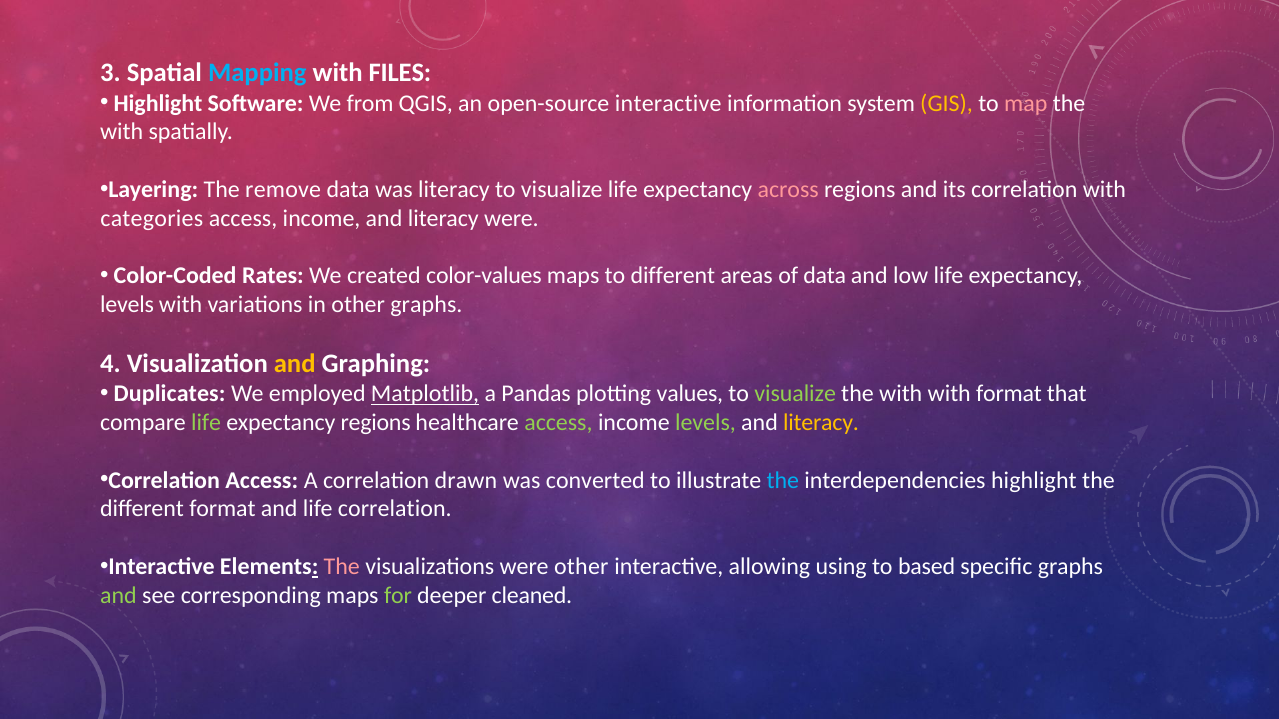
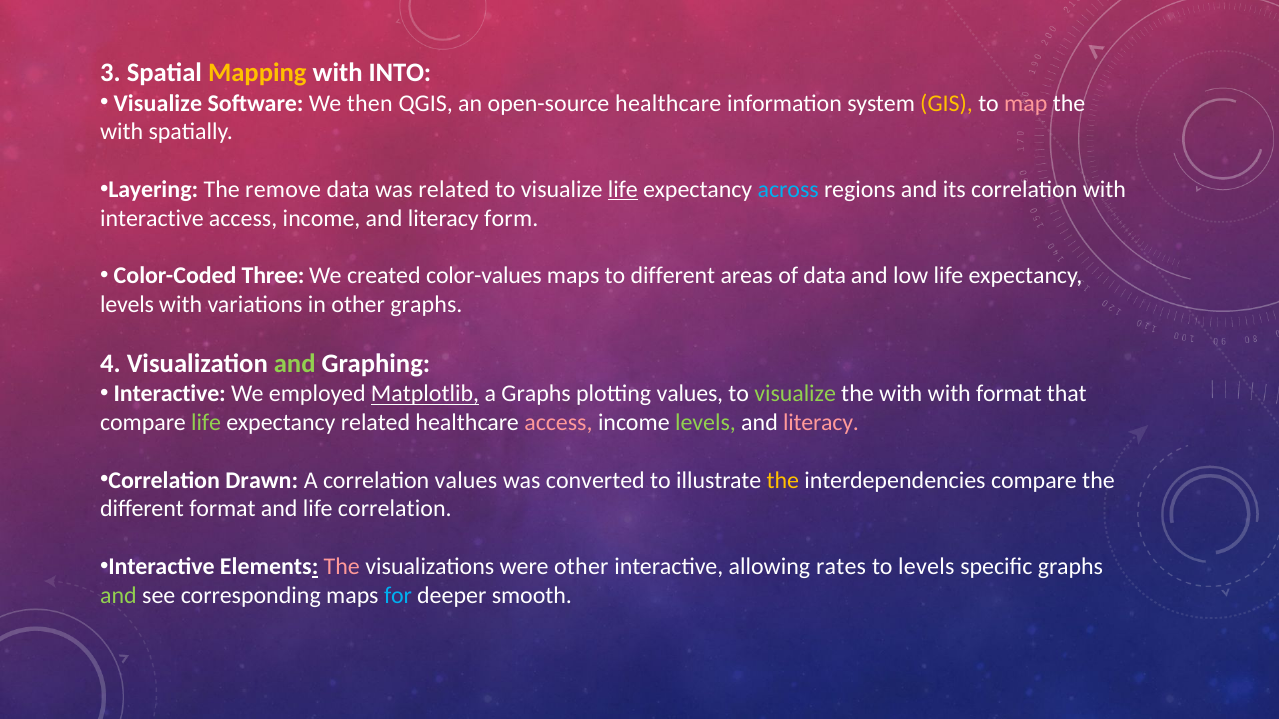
Mapping colour: light blue -> yellow
FILES: FILES -> INTO
Highlight at (158, 103): Highlight -> Visualize
from: from -> then
open-source interactive: interactive -> healthcare
was literacy: literacy -> related
life at (623, 190) underline: none -> present
across colour: pink -> light blue
categories at (152, 218): categories -> interactive
literacy were: were -> form
Rates: Rates -> Three
and at (295, 364) colour: yellow -> light green
Duplicates at (170, 394): Duplicates -> Interactive
a Pandas: Pandas -> Graphs
expectancy regions: regions -> related
access at (558, 423) colour: light green -> pink
literacy at (821, 423) colour: yellow -> pink
Correlation Access: Access -> Drawn
correlation drawn: drawn -> values
the at (783, 481) colour: light blue -> yellow
interdependencies highlight: highlight -> compare
using: using -> rates
to based: based -> levels
for colour: light green -> light blue
cleaned: cleaned -> smooth
